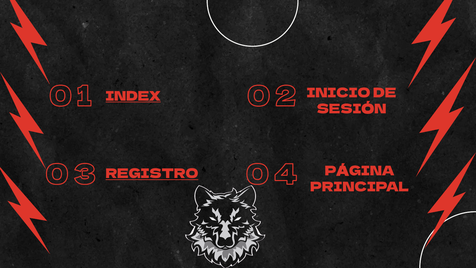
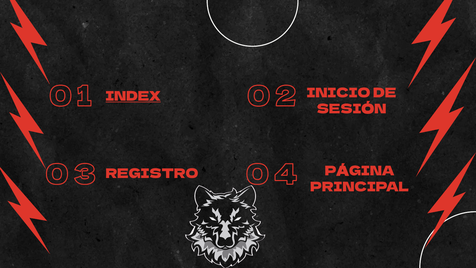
REGISTRO underline: present -> none
